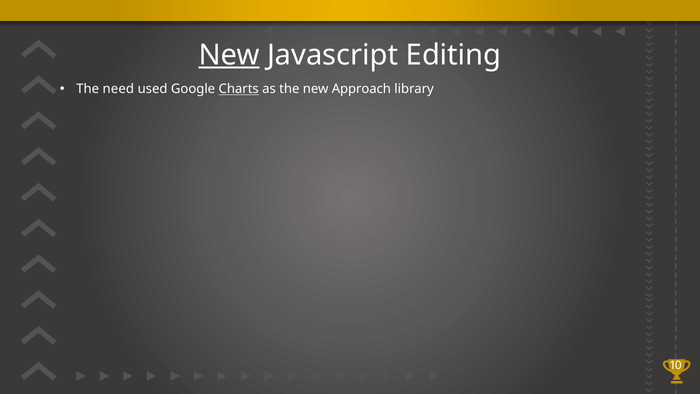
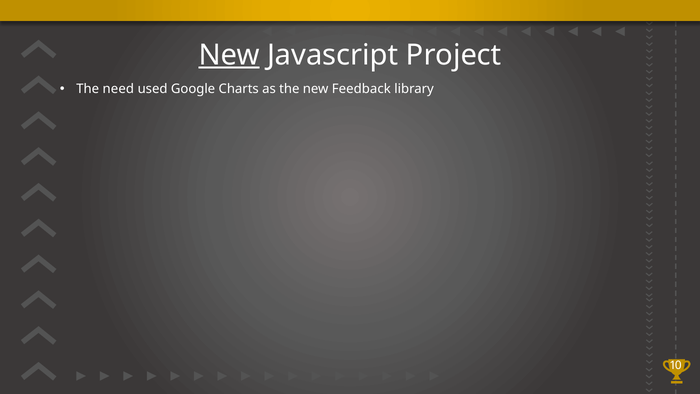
Editing: Editing -> Project
Charts underline: present -> none
Approach: Approach -> Feedback
